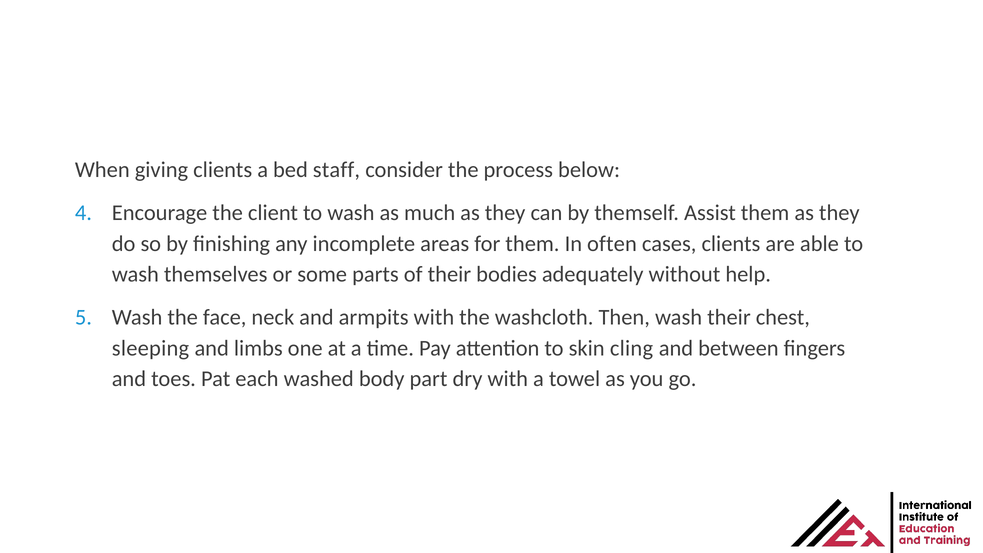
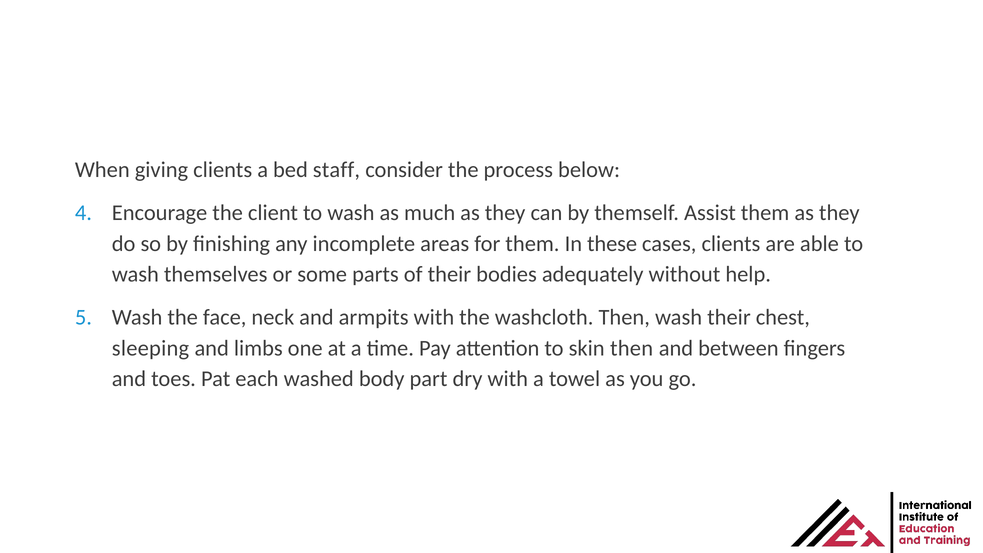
often: often -> these
skin cling: cling -> then
